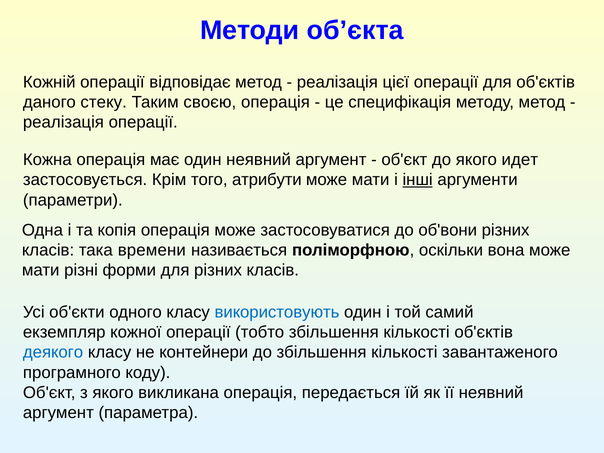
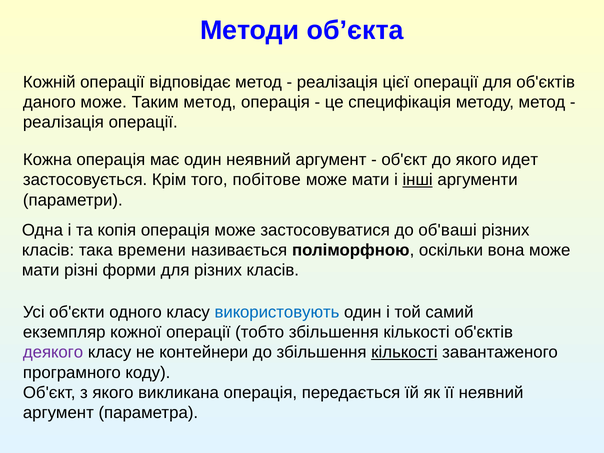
даного стеку: стеку -> може
Таким своєю: своєю -> метод
атрибути: атрибути -> побітове
об'вони: об'вони -> об'ваші
деякого colour: blue -> purple
кількості at (404, 352) underline: none -> present
